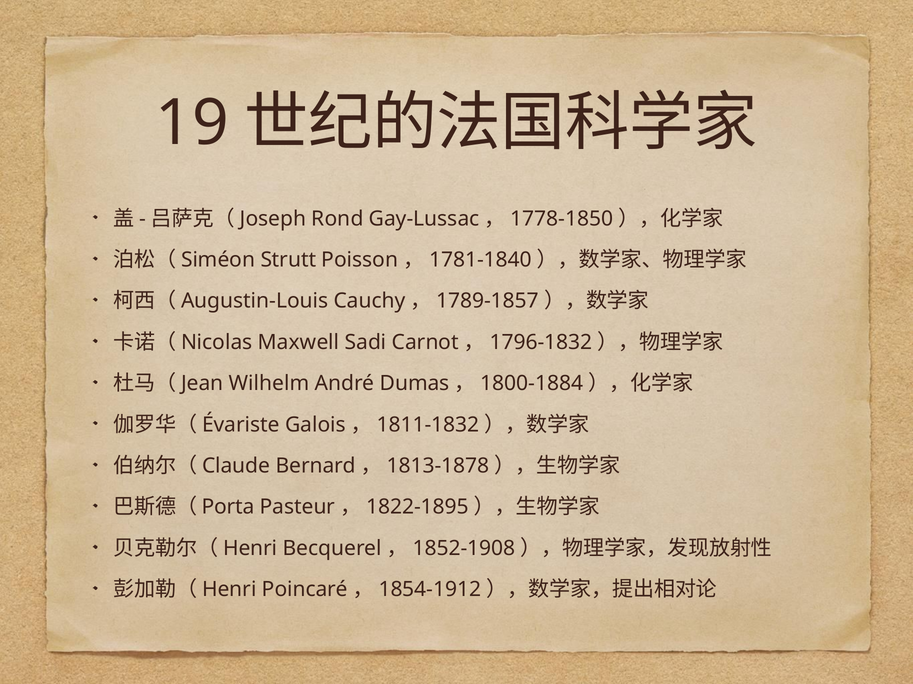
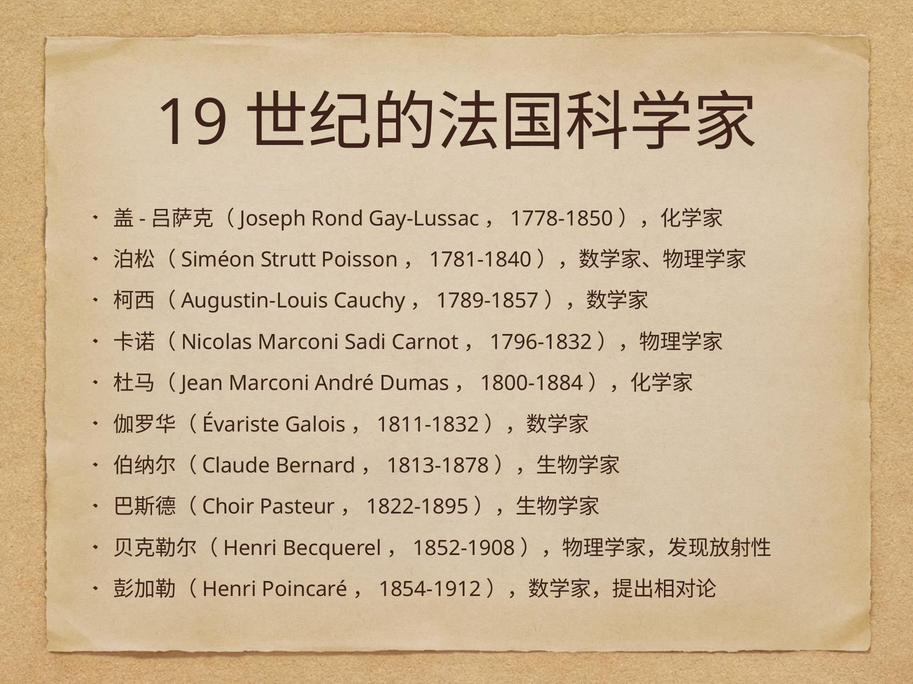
Maxwell at (299, 343): Maxwell -> Marconi
Wilhelm at (269, 384): Wilhelm -> Marconi
Porta: Porta -> Choir
